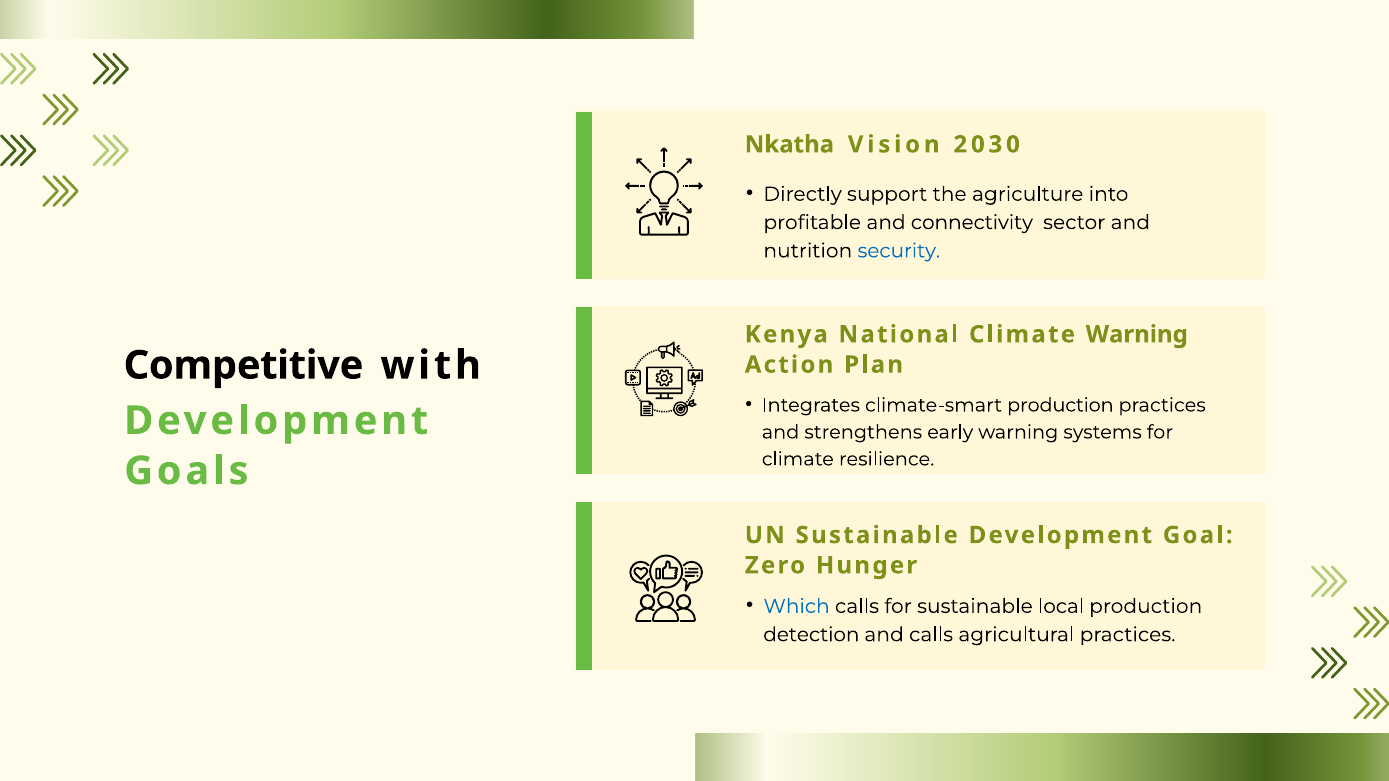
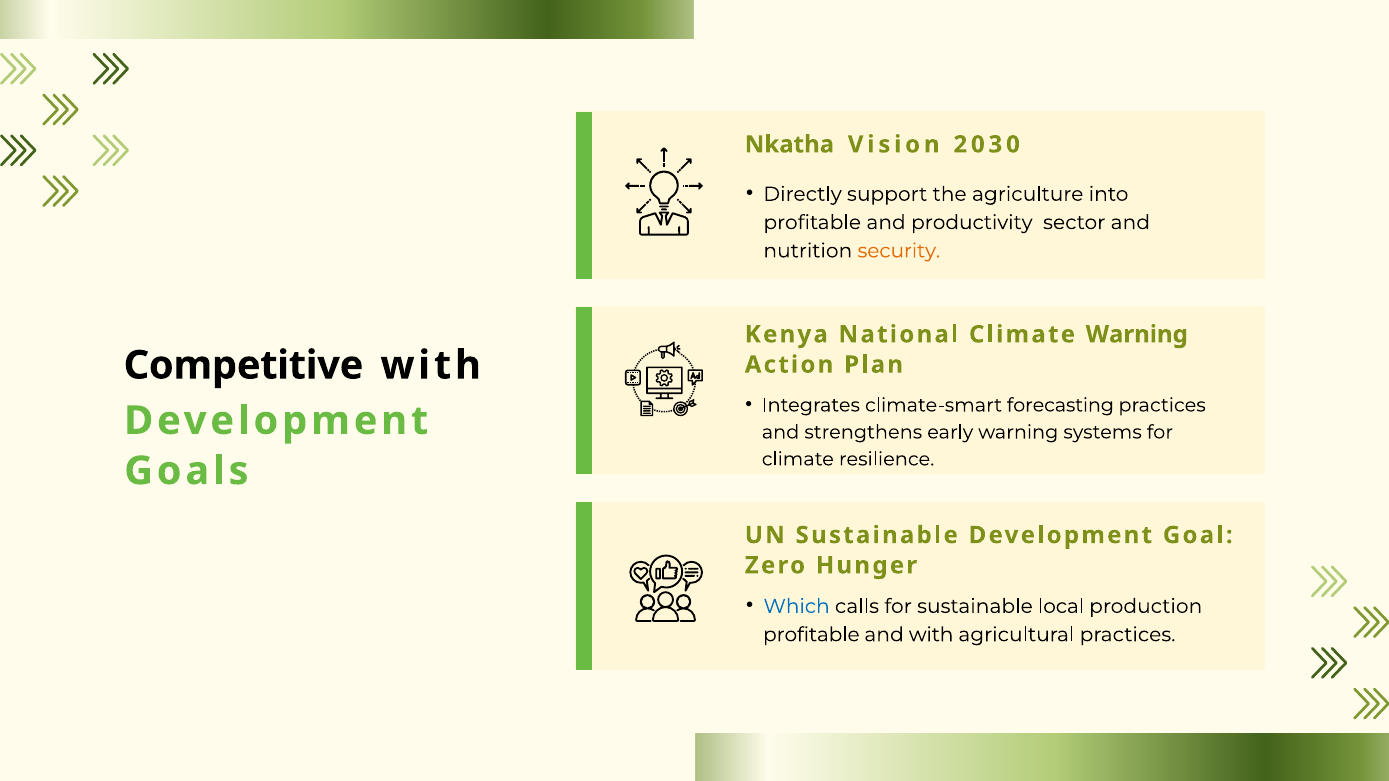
connectivity: connectivity -> productivity
security colour: blue -> orange
climate-smart production: production -> forecasting
detection at (811, 635): detection -> profitable
and calls: calls -> with
